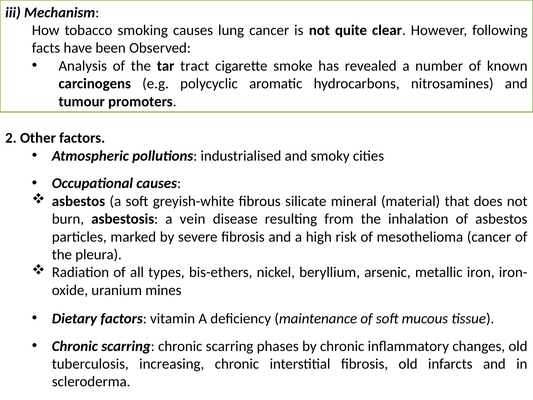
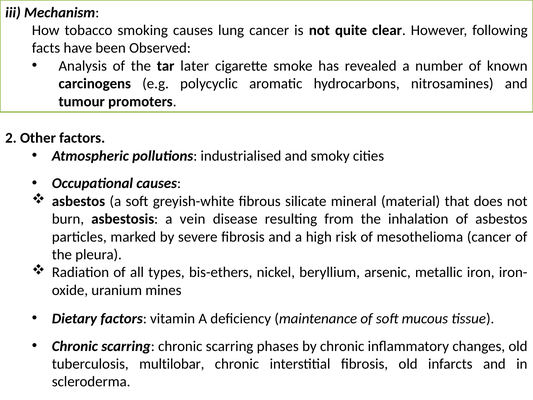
tract: tract -> later
increasing: increasing -> multilobar
